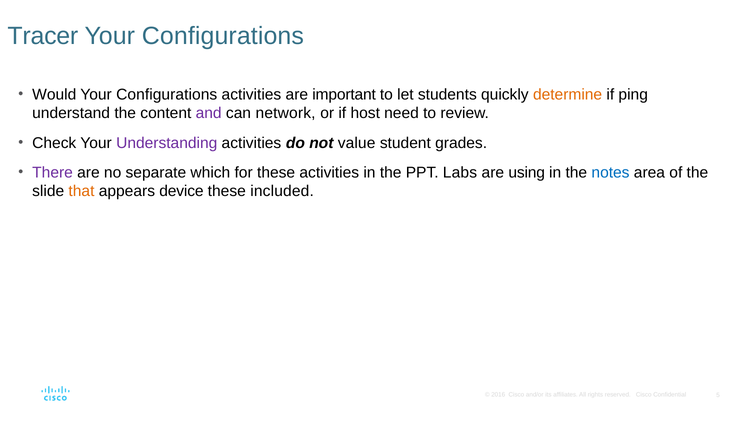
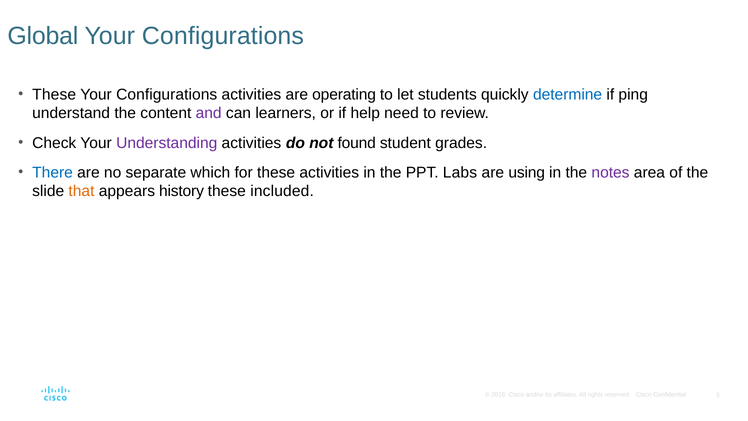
Tracer: Tracer -> Global
Would at (54, 95): Would -> These
important: important -> operating
determine colour: orange -> blue
network: network -> learners
host: host -> help
value: value -> found
There colour: purple -> blue
notes colour: blue -> purple
device: device -> history
